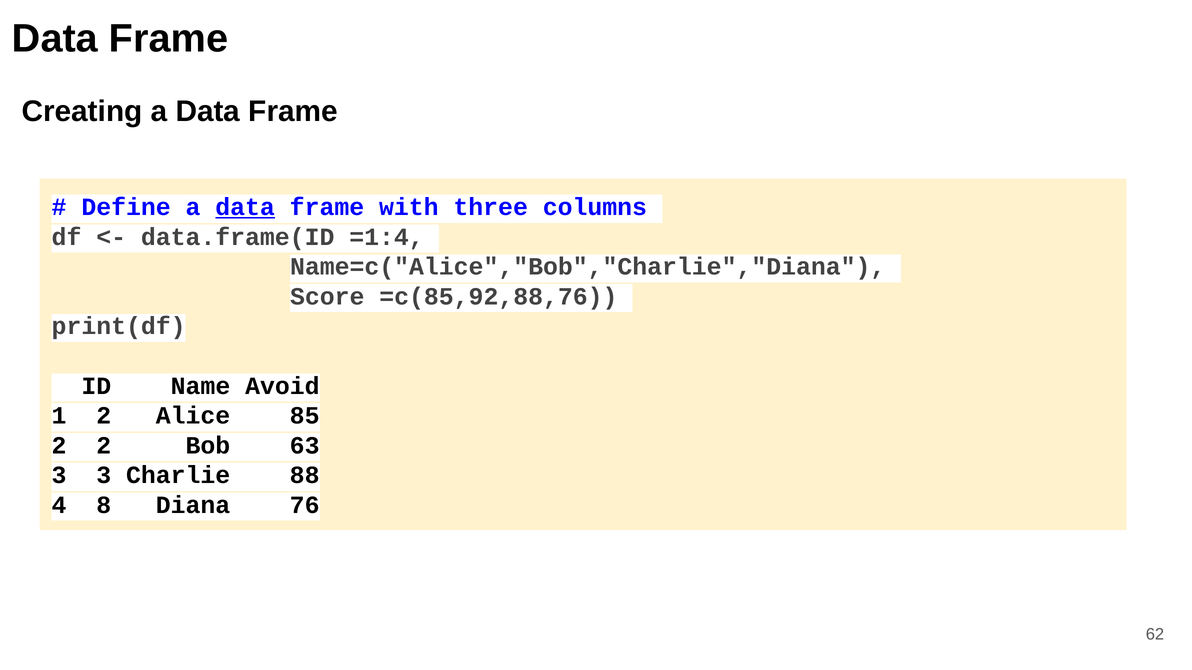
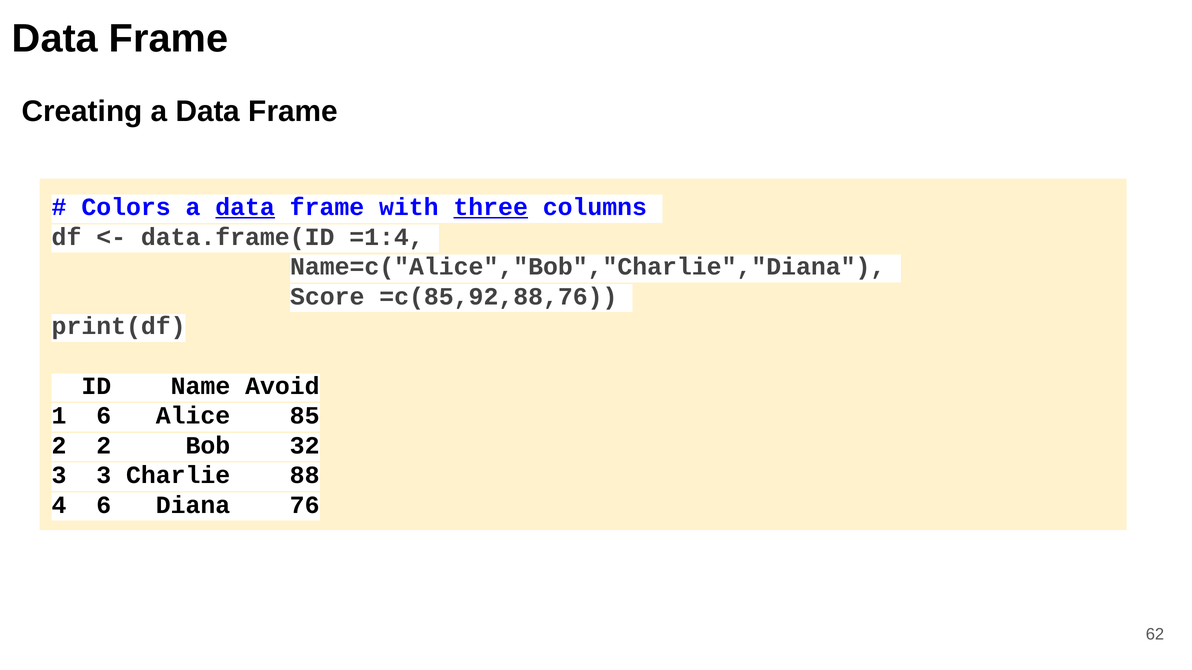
Define: Define -> Colors
three underline: none -> present
1 2: 2 -> 6
63: 63 -> 32
4 8: 8 -> 6
